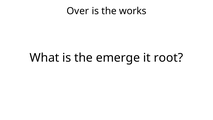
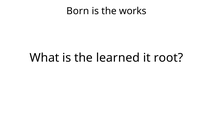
Over: Over -> Born
emerge: emerge -> learned
